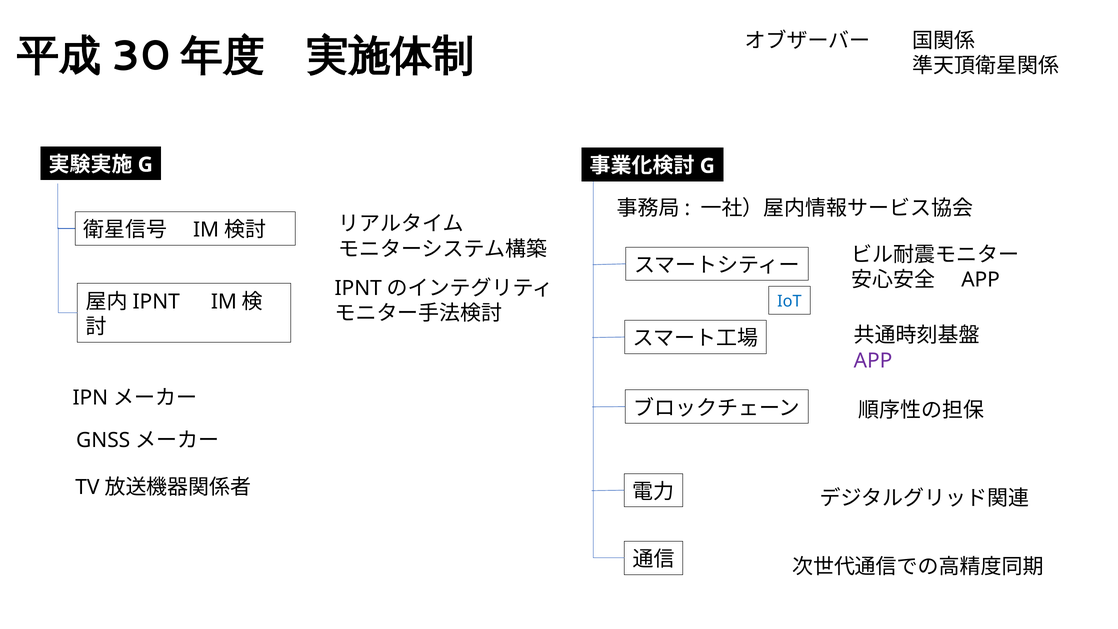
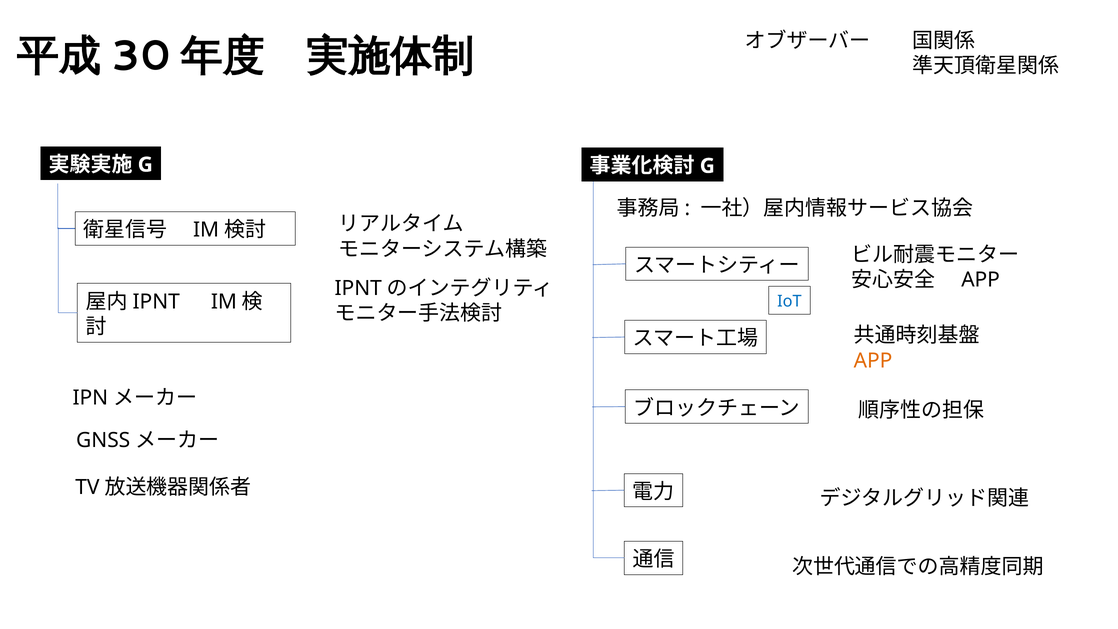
APP at (873, 361) colour: purple -> orange
